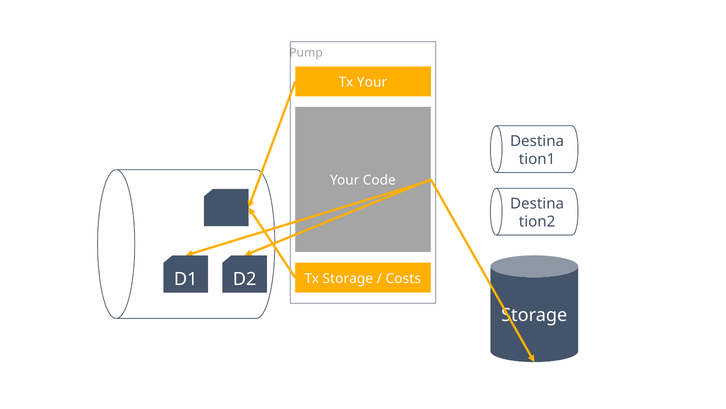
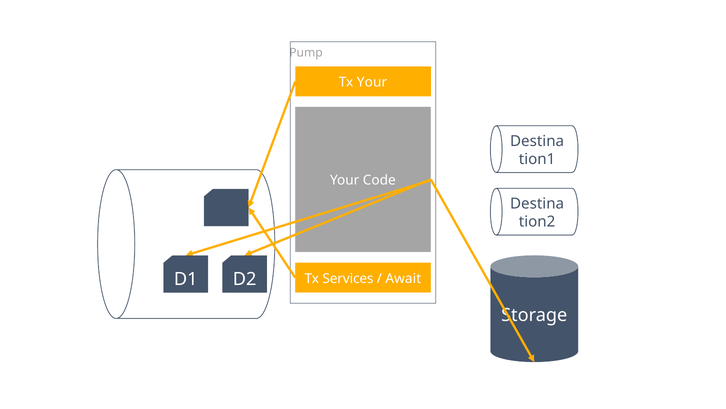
Tx Storage: Storage -> Services
Costs: Costs -> Await
